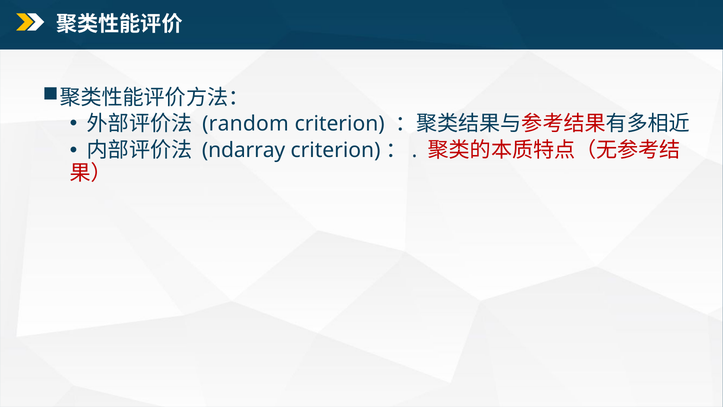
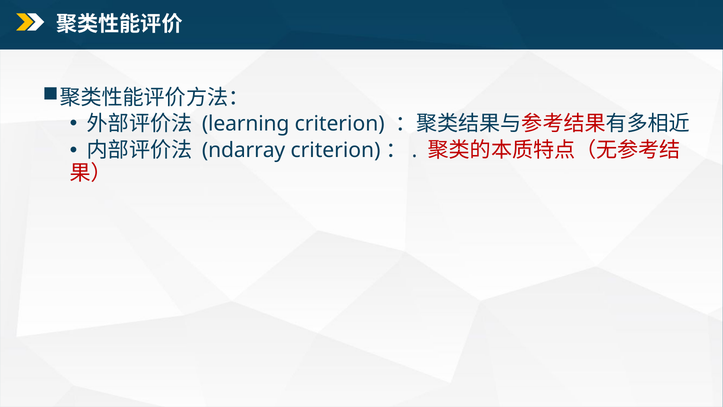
random: random -> learning
